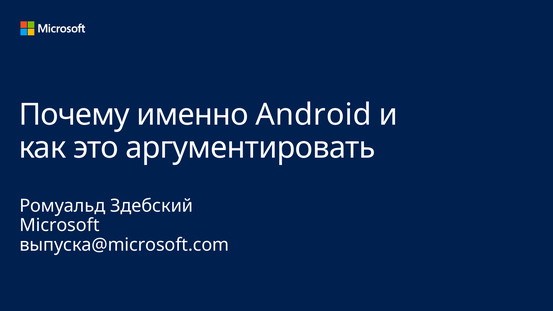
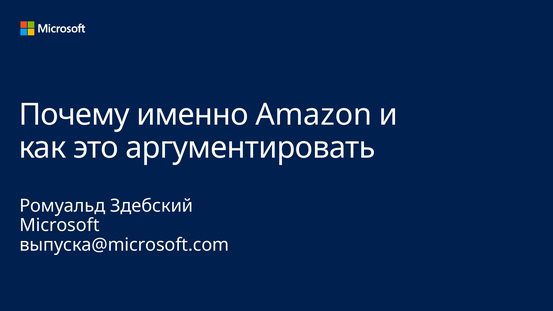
Android: Android -> Amazon
